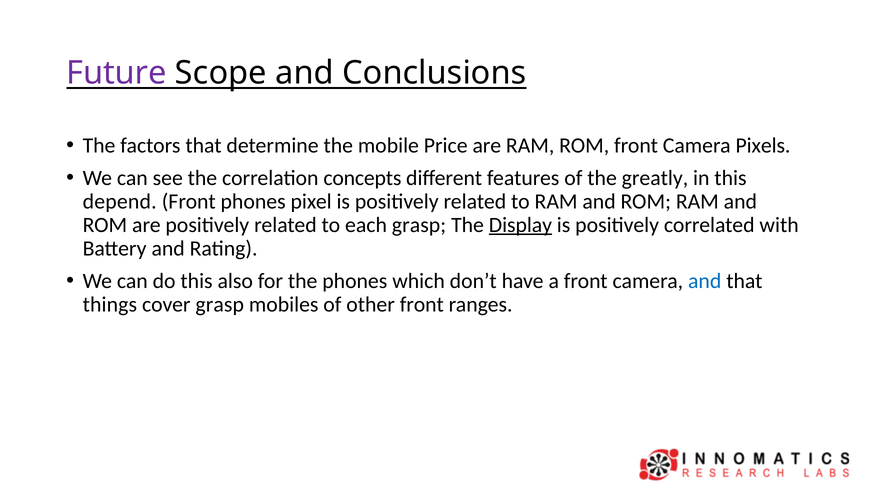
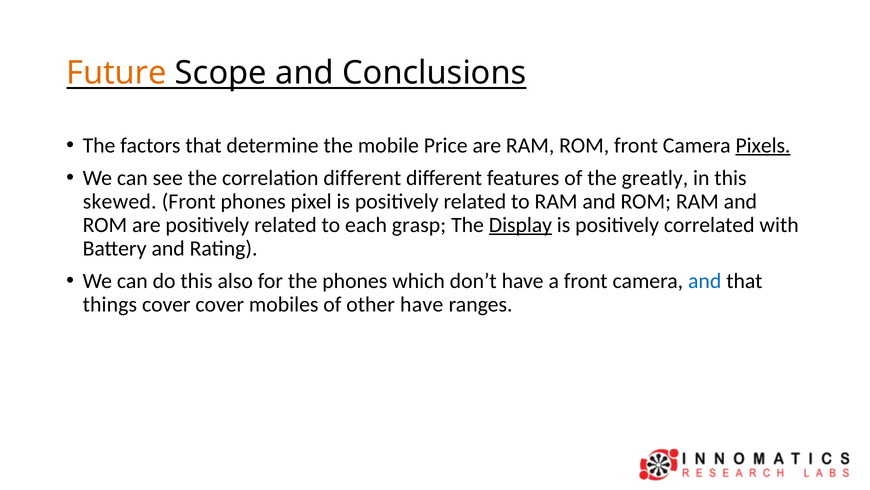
Future colour: purple -> orange
Pixels underline: none -> present
correlation concepts: concepts -> different
depend: depend -> skewed
cover grasp: grasp -> cover
other front: front -> have
